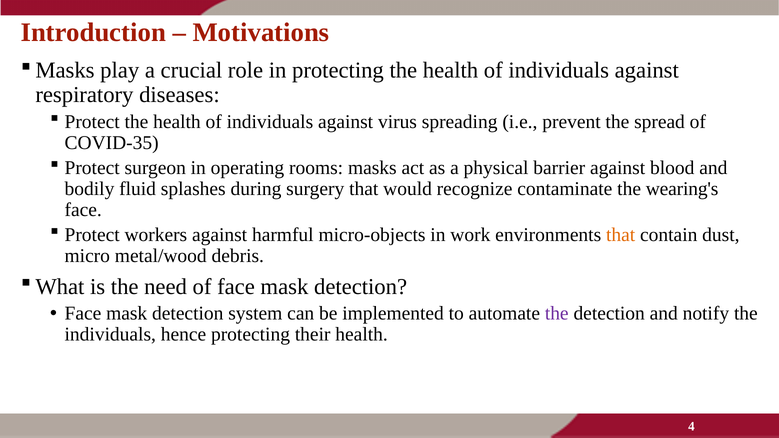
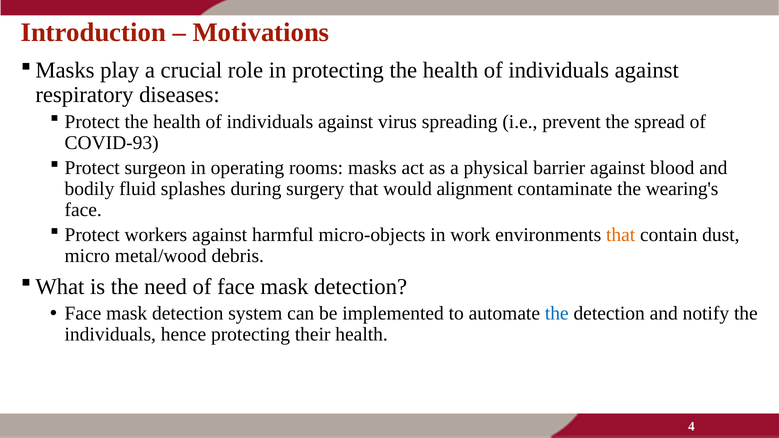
COVID-35: COVID-35 -> COVID-93
recognize: recognize -> alignment
the at (557, 314) colour: purple -> blue
